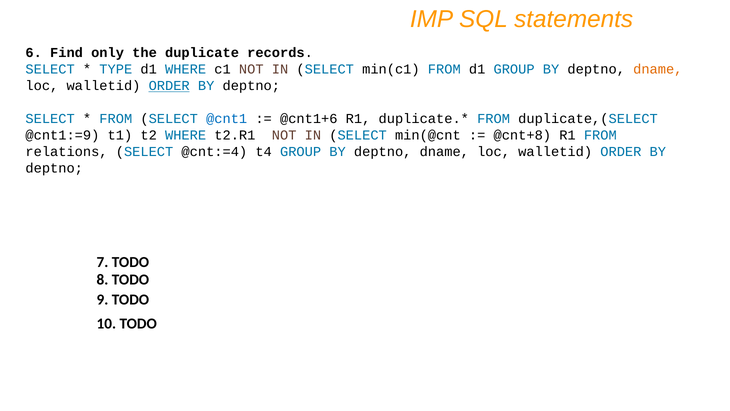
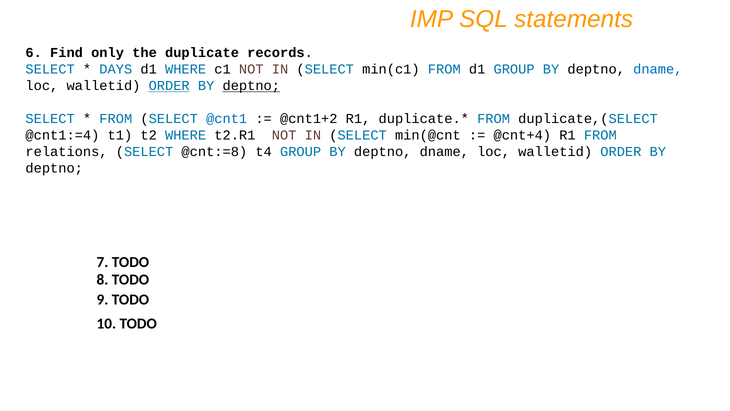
TYPE: TYPE -> DAYS
dname at (658, 69) colour: orange -> blue
deptno at (251, 86) underline: none -> present
@cnt1+6: @cnt1+6 -> @cnt1+2
@cnt1:=9: @cnt1:=9 -> @cnt1:=4
@cnt+8: @cnt+8 -> @cnt+4
@cnt:=4: @cnt:=4 -> @cnt:=8
